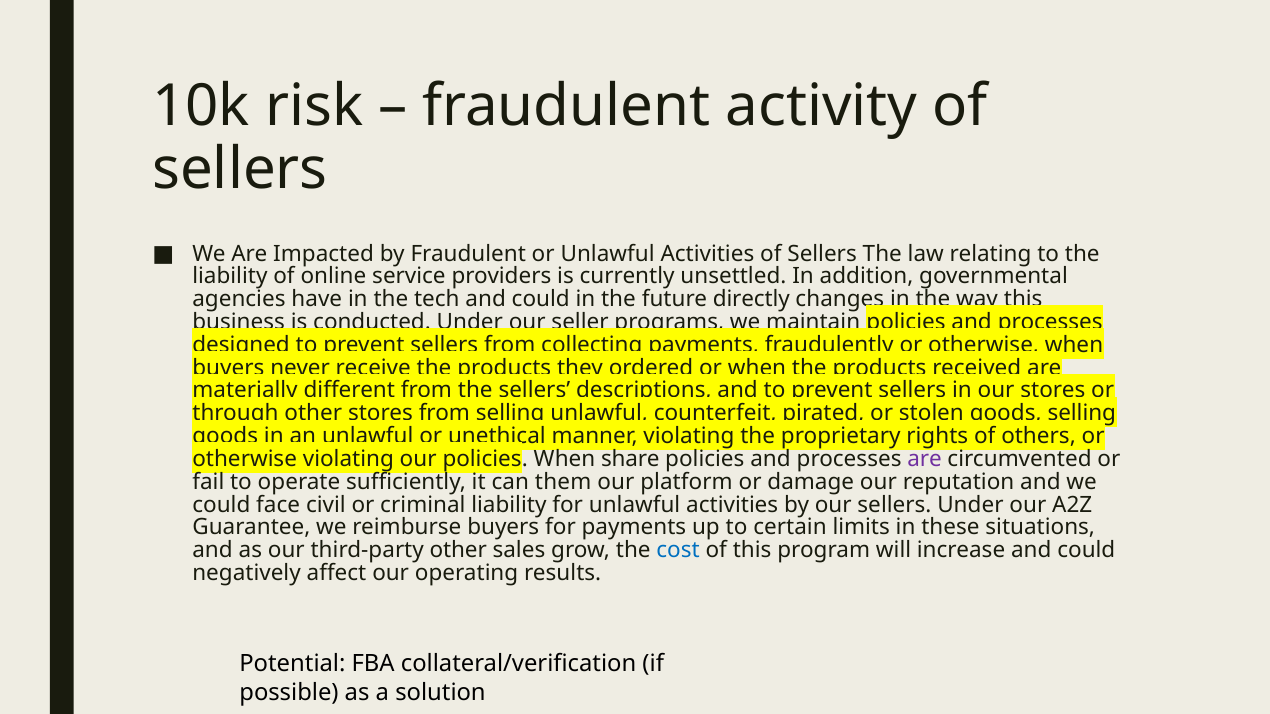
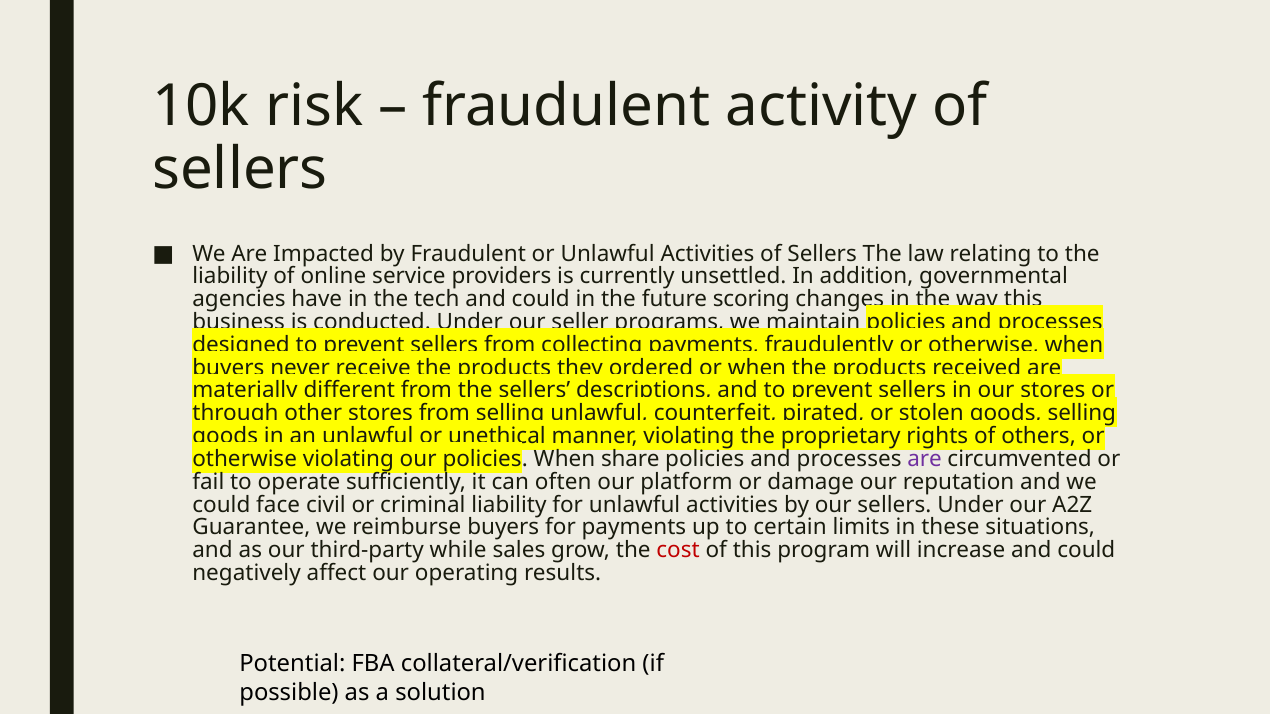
directly: directly -> scoring
them: them -> often
third-party other: other -> while
cost colour: blue -> red
